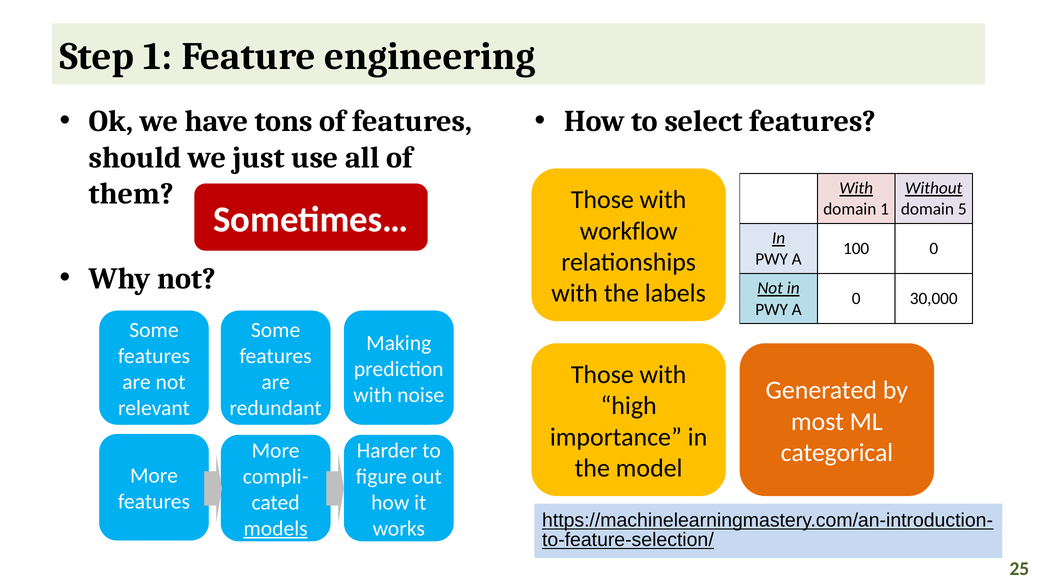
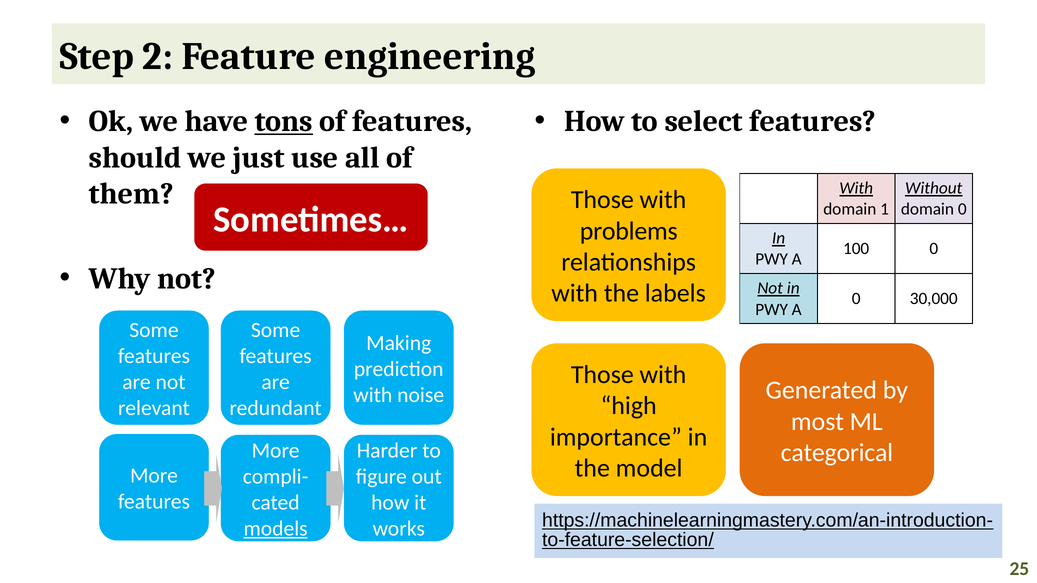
Step 1: 1 -> 2
tons underline: none -> present
domain 5: 5 -> 0
workflow: workflow -> problems
